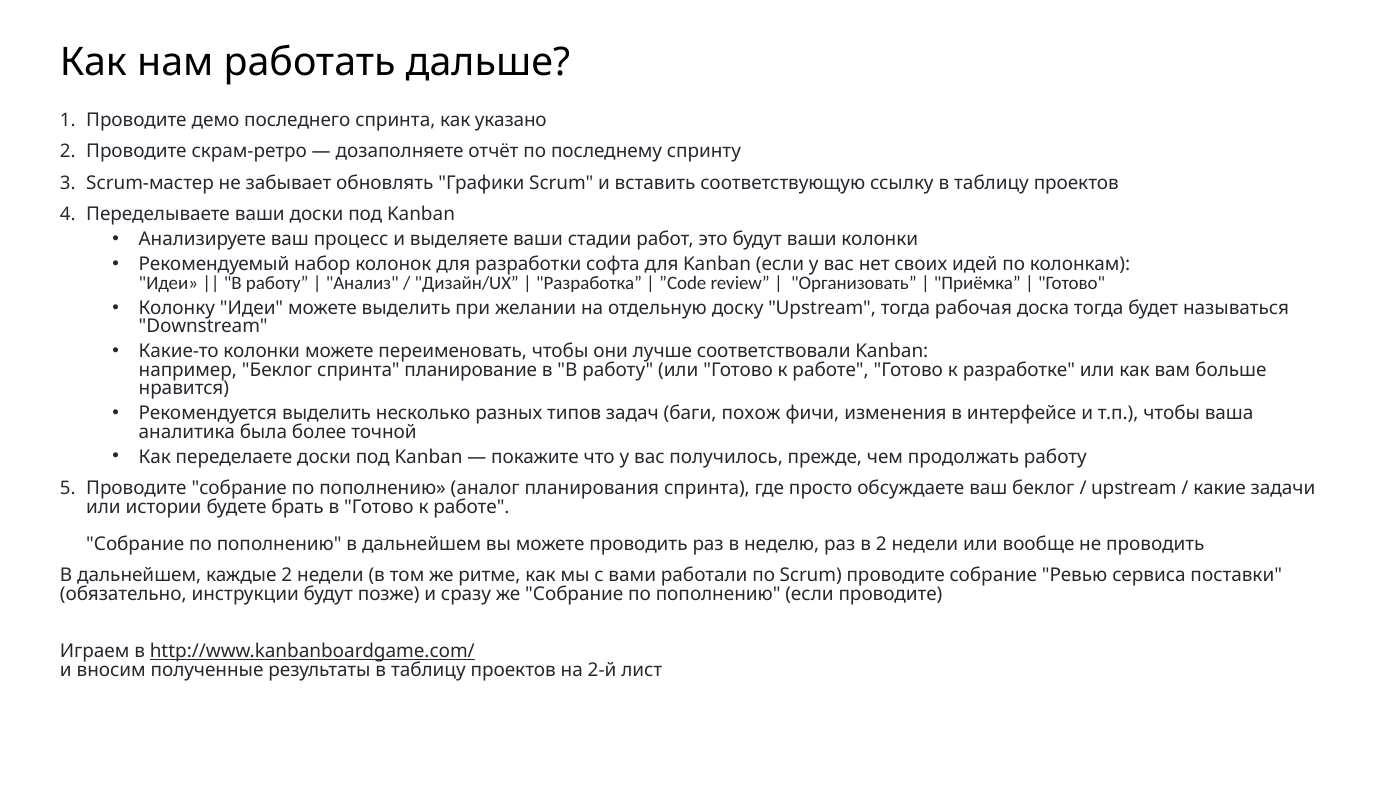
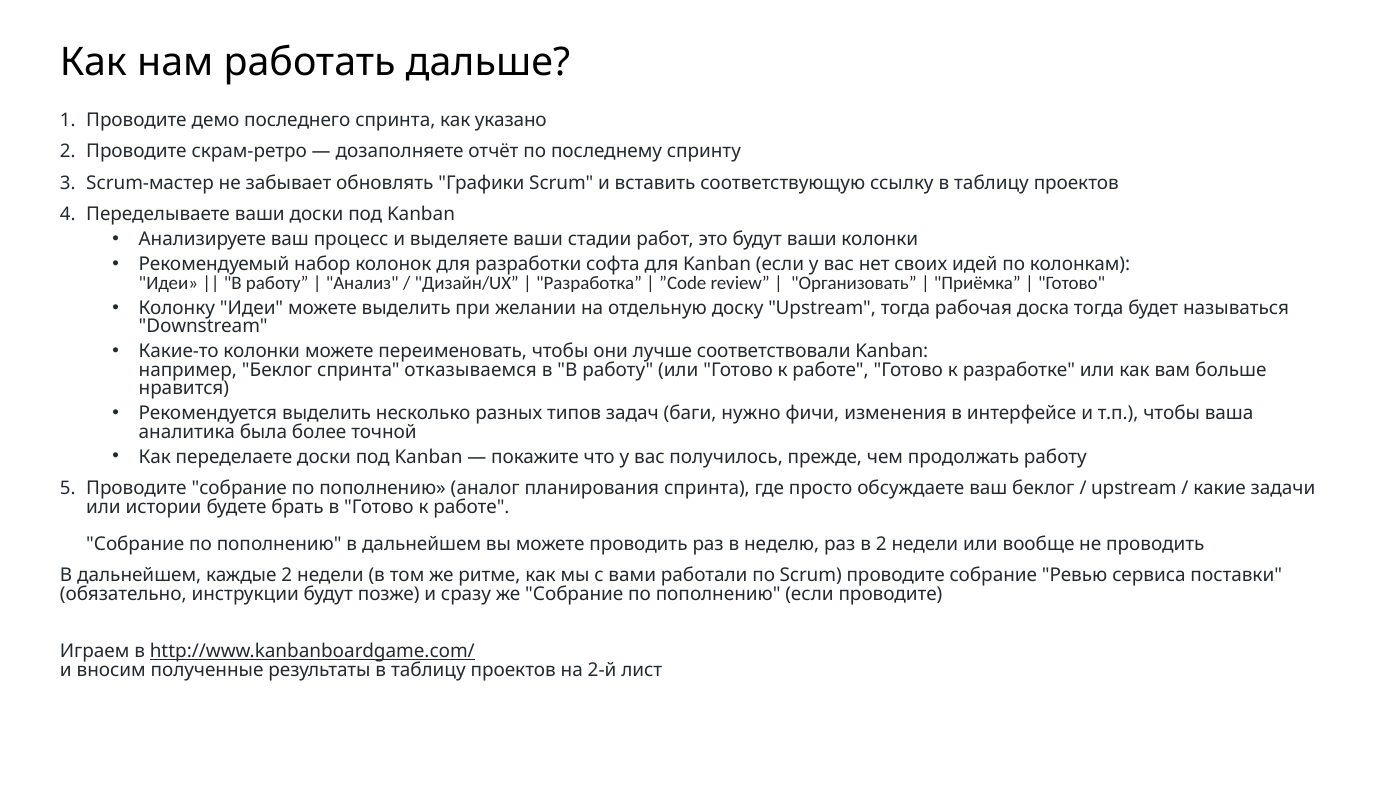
планирование: планирование -> отказываемся
похож: похож -> нужно
